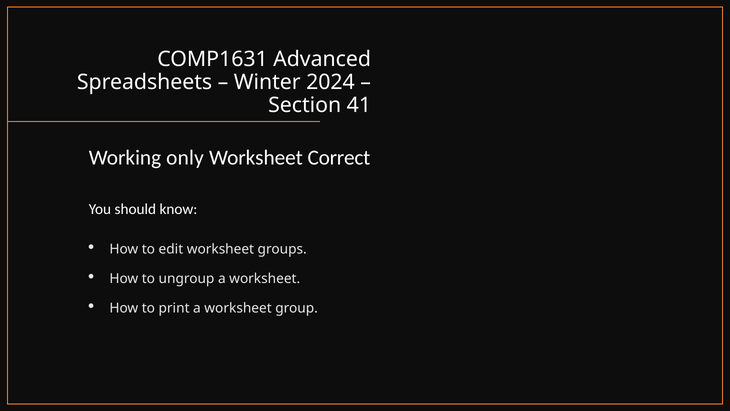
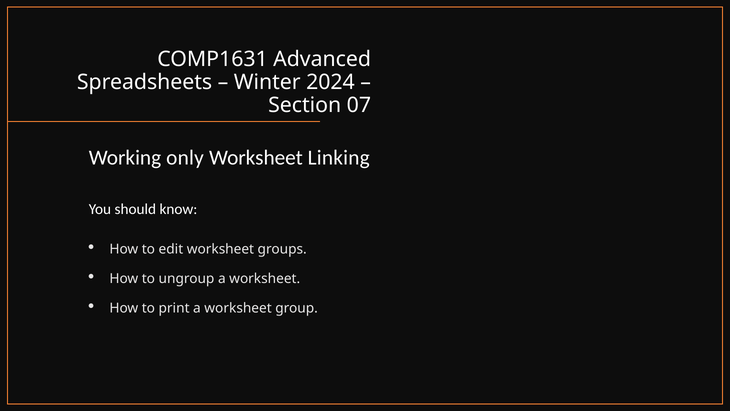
41: 41 -> 07
Correct: Correct -> Linking
